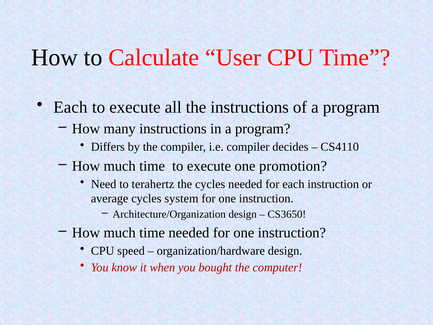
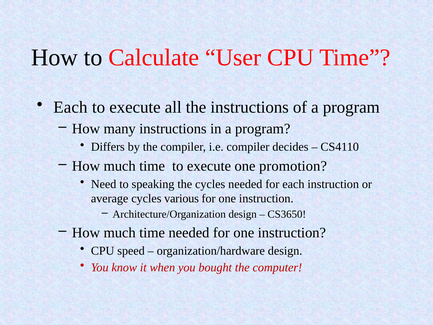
terahertz: terahertz -> speaking
system: system -> various
